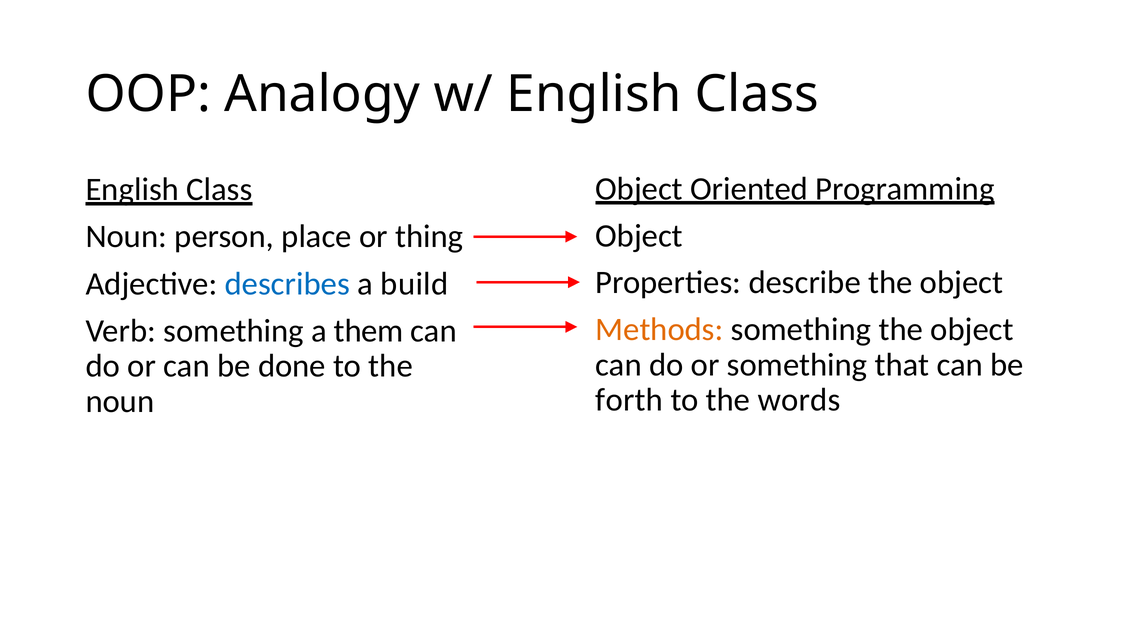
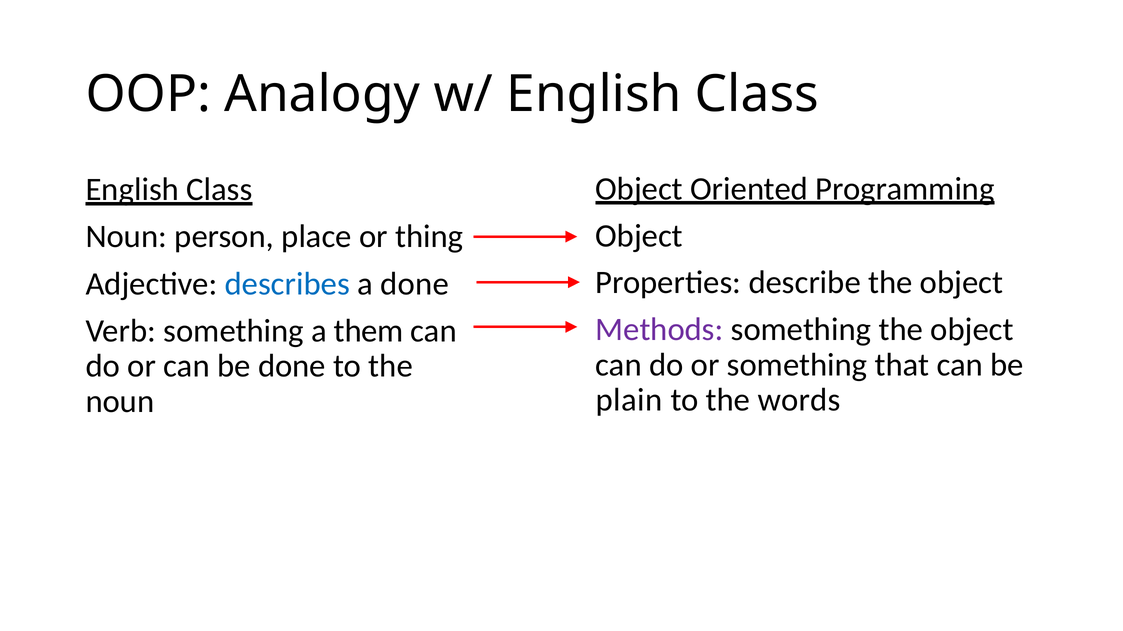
a build: build -> done
Methods colour: orange -> purple
forth: forth -> plain
